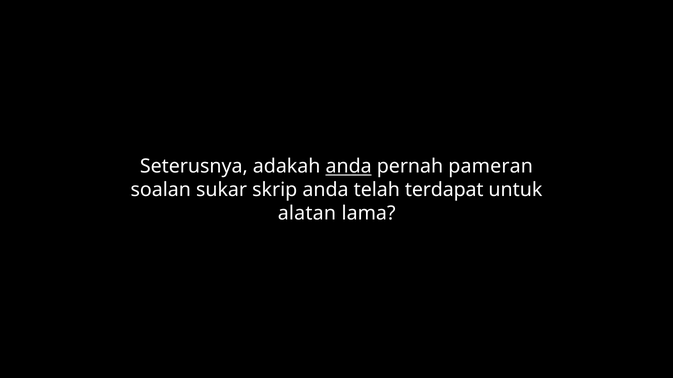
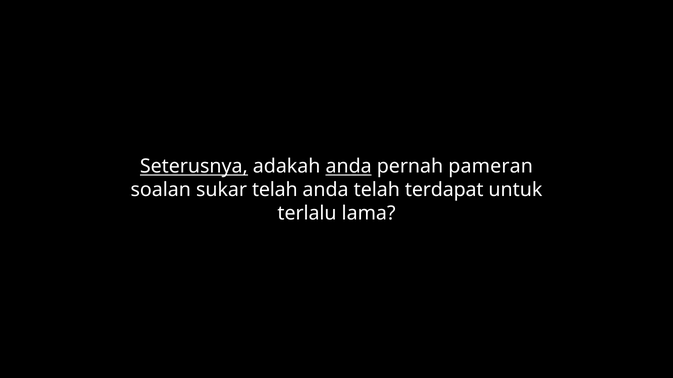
Seterusnya underline: none -> present
sukar skrip: skrip -> telah
alatan: alatan -> terlalu
